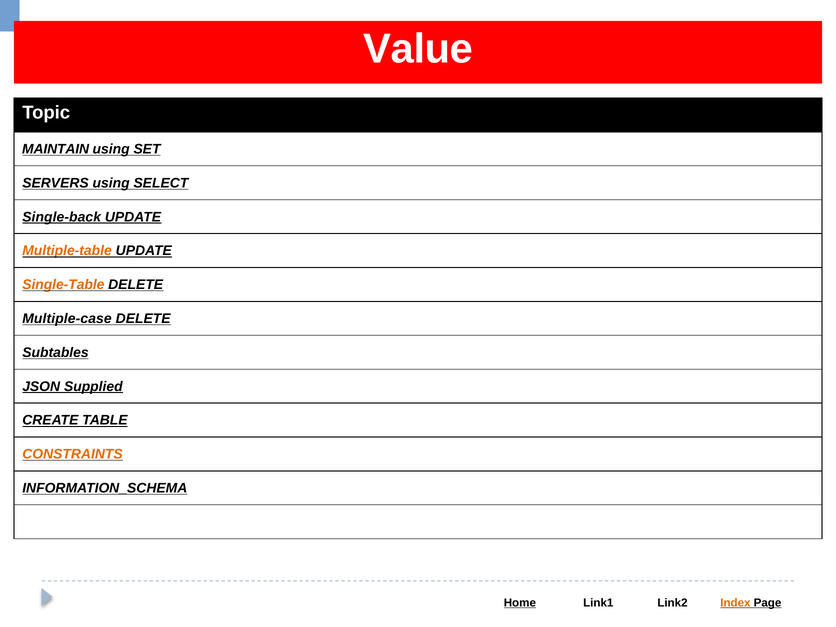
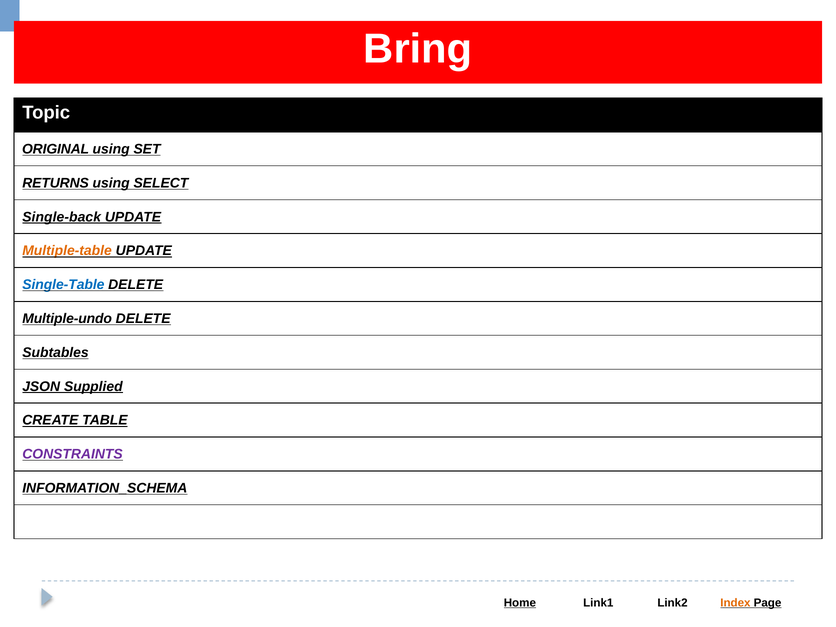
Value: Value -> Bring
MAINTAIN: MAINTAIN -> ORIGINAL
SERVERS: SERVERS -> RETURNS
Single-Table colour: orange -> blue
Multiple-case: Multiple-case -> Multiple-undo
CONSTRAINTS colour: orange -> purple
